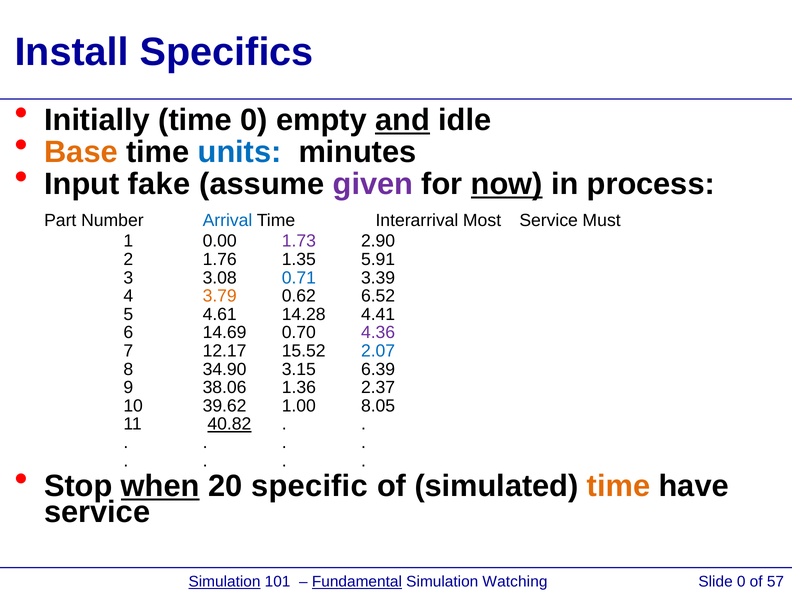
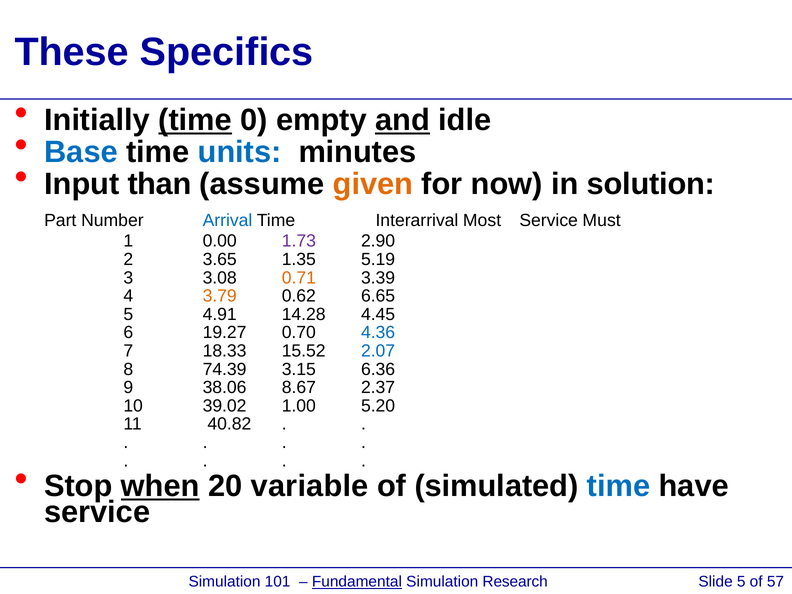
Install: Install -> These
time at (195, 120) underline: none -> present
Base colour: orange -> blue
fake: fake -> than
given colour: purple -> orange
now underline: present -> none
process: process -> solution
1.76: 1.76 -> 3.65
5.91: 5.91 -> 5.19
0.71 colour: blue -> orange
6.52: 6.52 -> 6.65
4.61: 4.61 -> 4.91
4.41: 4.41 -> 4.45
14.69: 14.69 -> 19.27
4.36 colour: purple -> blue
12.17: 12.17 -> 18.33
34.90: 34.90 -> 74.39
6.39: 6.39 -> 6.36
1.36: 1.36 -> 8.67
39.62: 39.62 -> 39.02
8.05: 8.05 -> 5.20
40.82 underline: present -> none
specific: specific -> variable
time at (619, 486) colour: orange -> blue
Simulation at (225, 582) underline: present -> none
Watching: Watching -> Research
Slide 0: 0 -> 5
